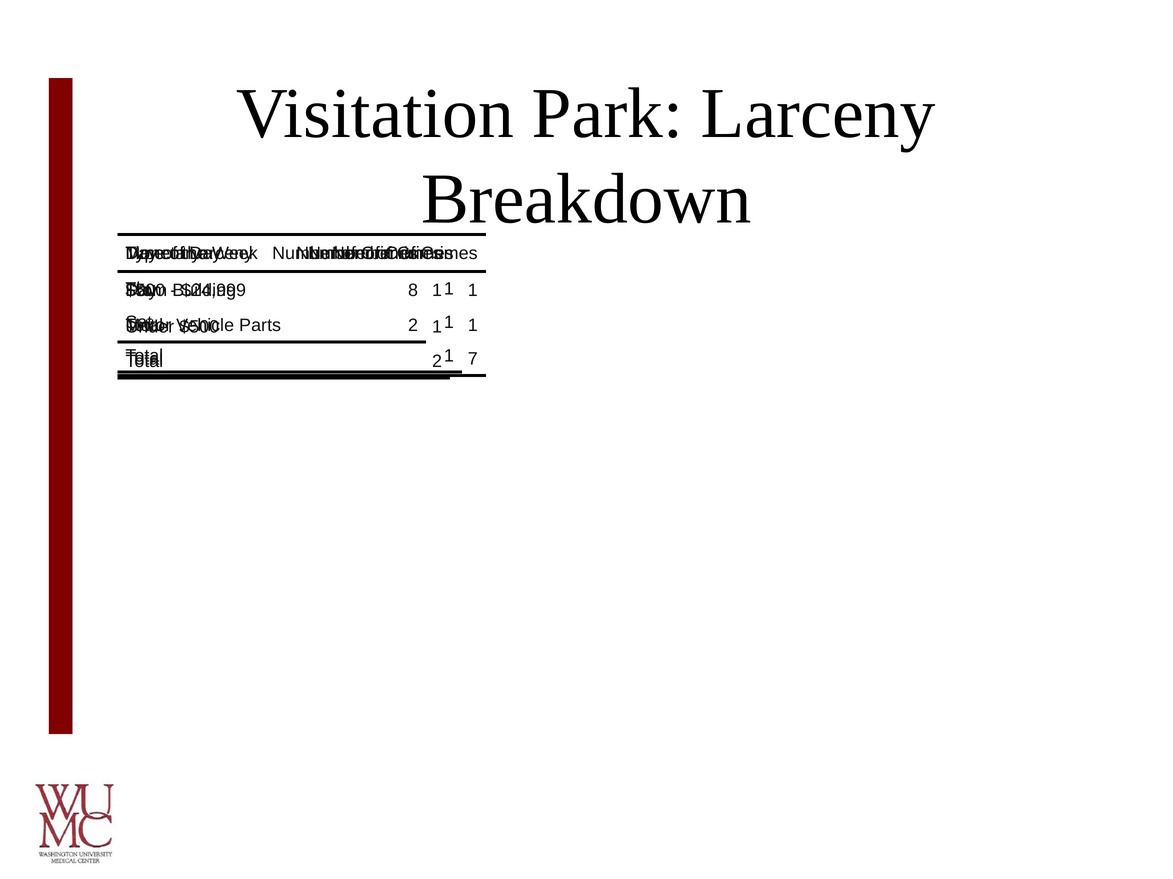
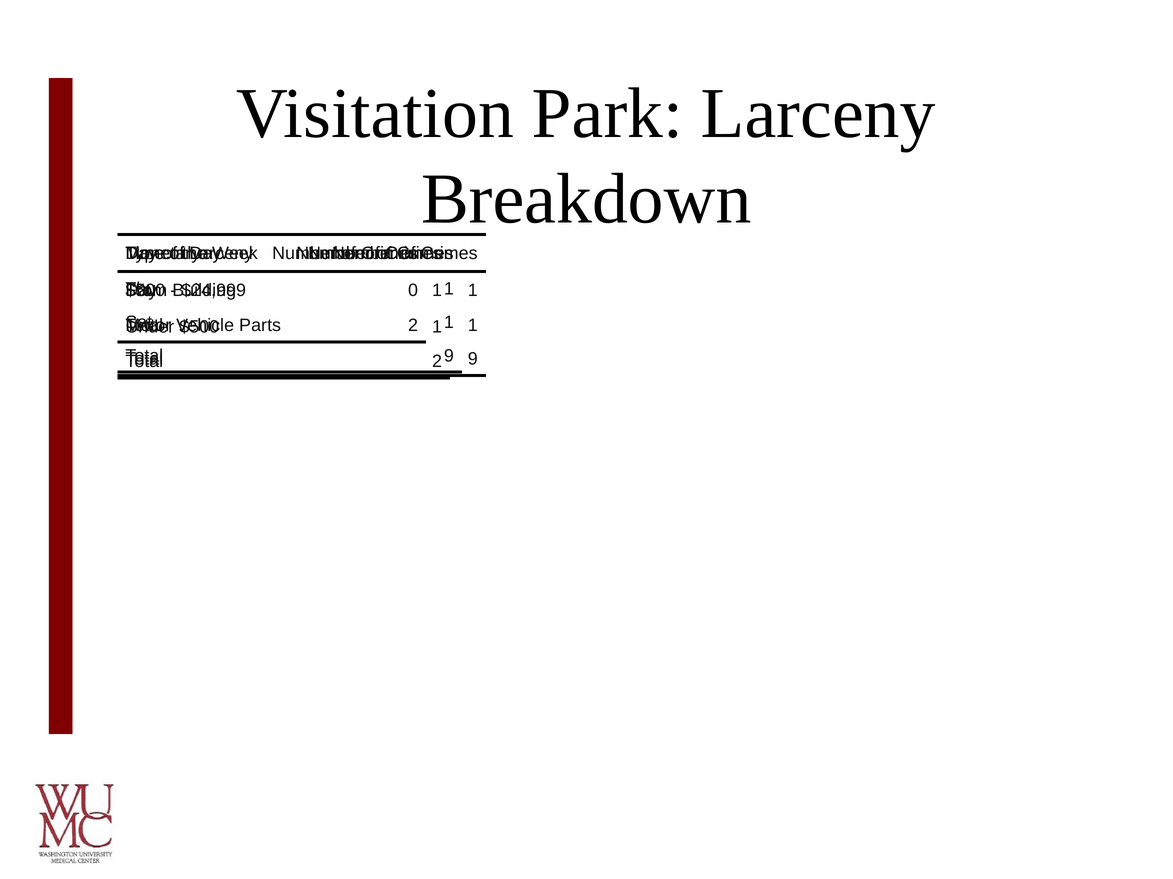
8: 8 -> 0
1 at (449, 356): 1 -> 9
7 at (473, 359): 7 -> 9
